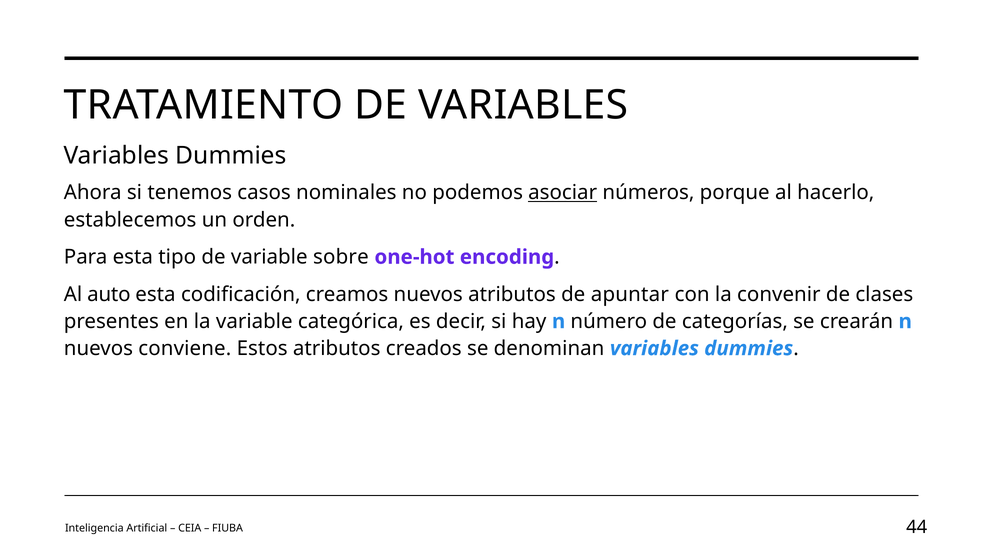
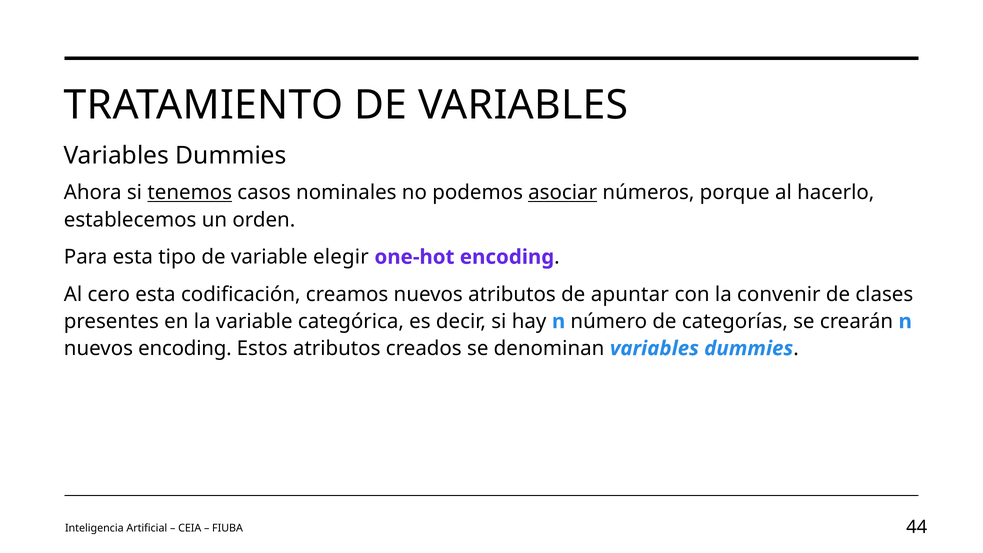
tenemos underline: none -> present
sobre: sobre -> elegir
auto: auto -> cero
nuevos conviene: conviene -> encoding
